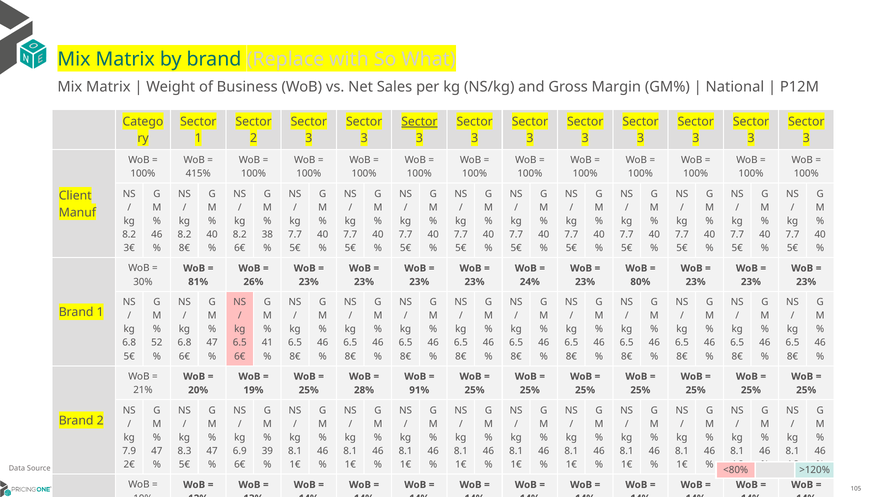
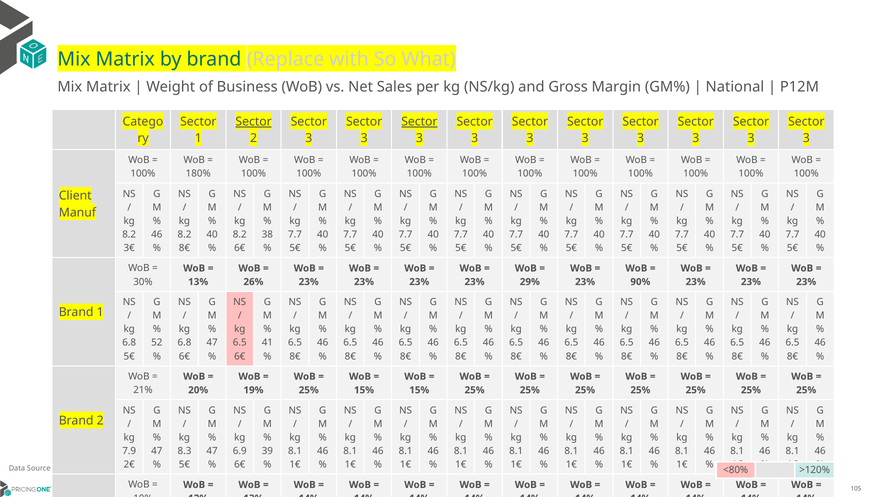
Sector at (254, 122) underline: none -> present
415%: 415% -> 180%
81% at (198, 282): 81% -> 13%
24%: 24% -> 29%
80%: 80% -> 90%
28% at (364, 390): 28% -> 15%
91% at (419, 390): 91% -> 15%
